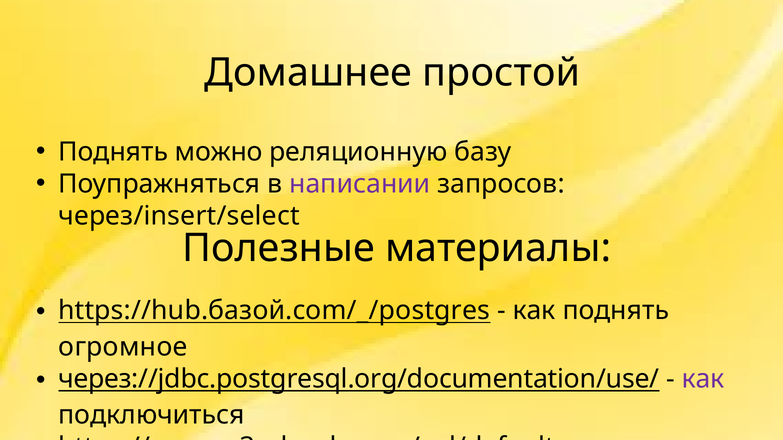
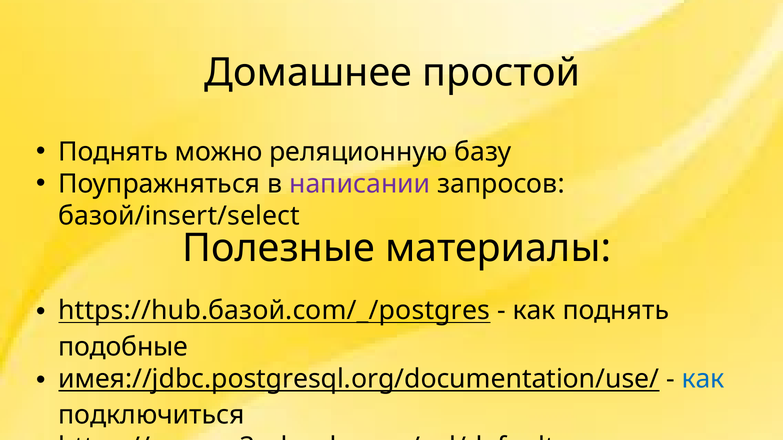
через/insert/select: через/insert/select -> базой/insert/select
огромное: огромное -> подобные
через://jdbc.postgresql.org/documentation/use/: через://jdbc.postgresql.org/documentation/use/ -> имея://jdbc.postgresql.org/documentation/use/
как at (703, 379) colour: purple -> blue
